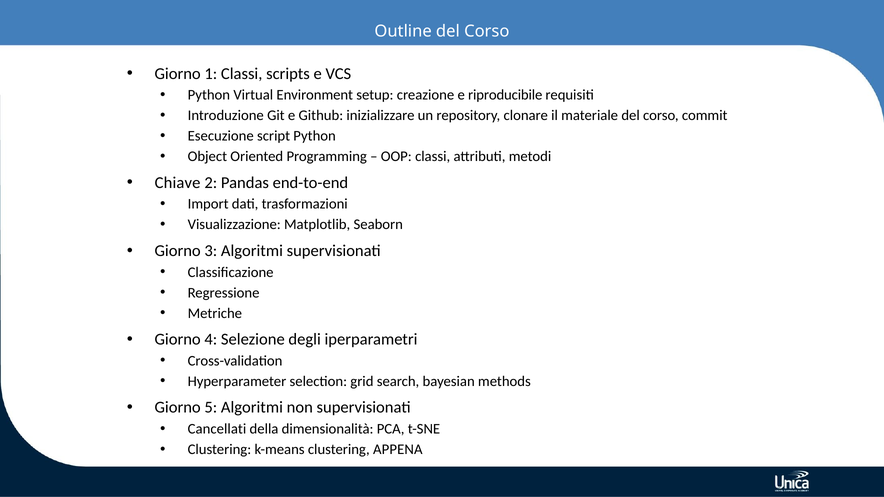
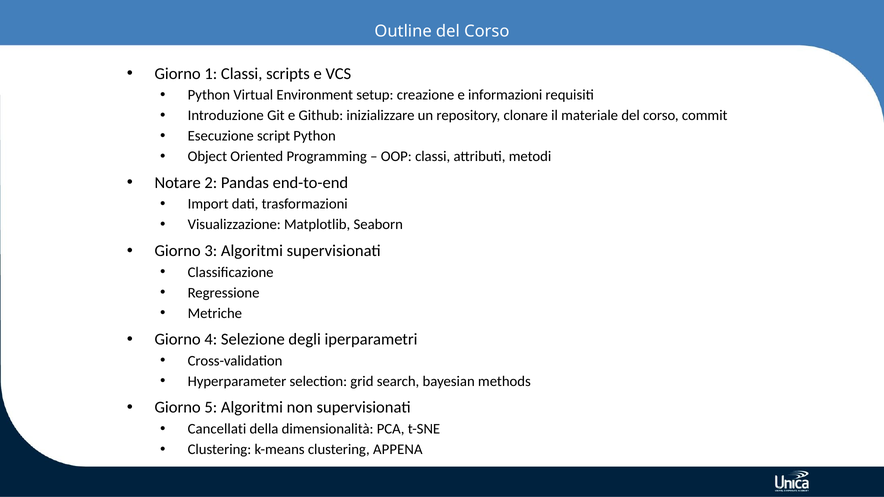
riproducibile: riproducibile -> informazioni
Chiave: Chiave -> Notare
